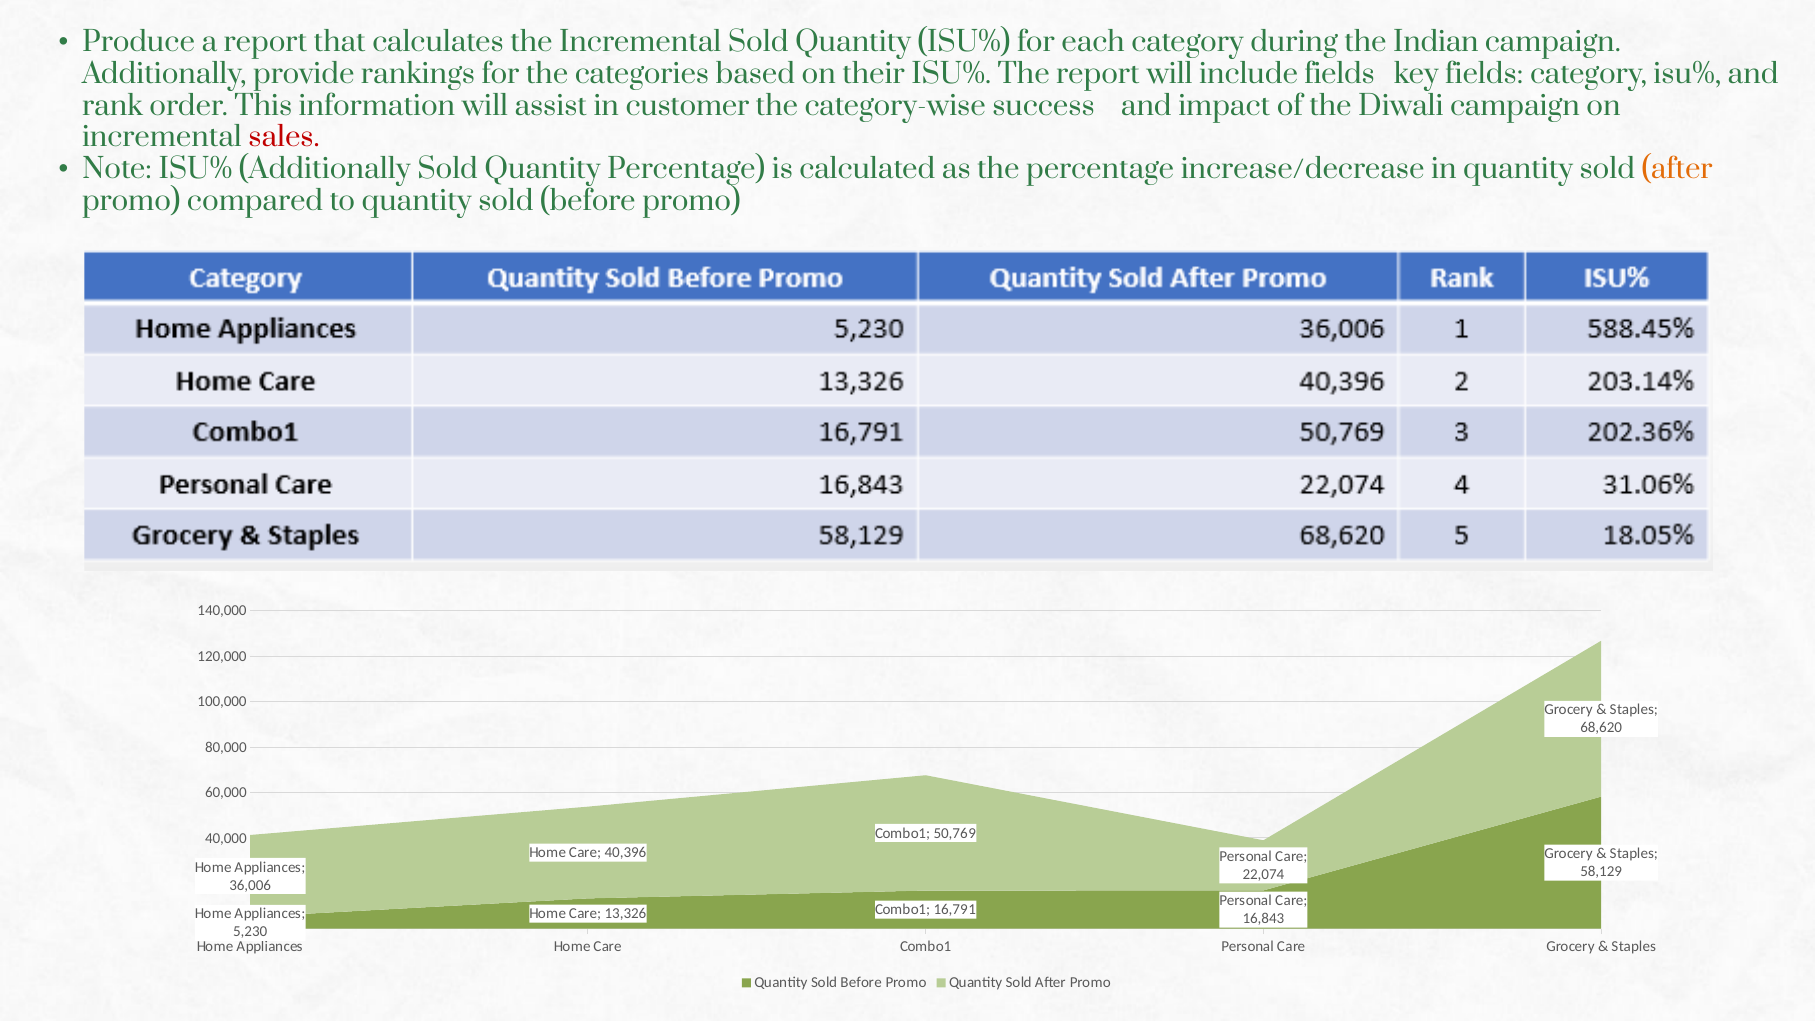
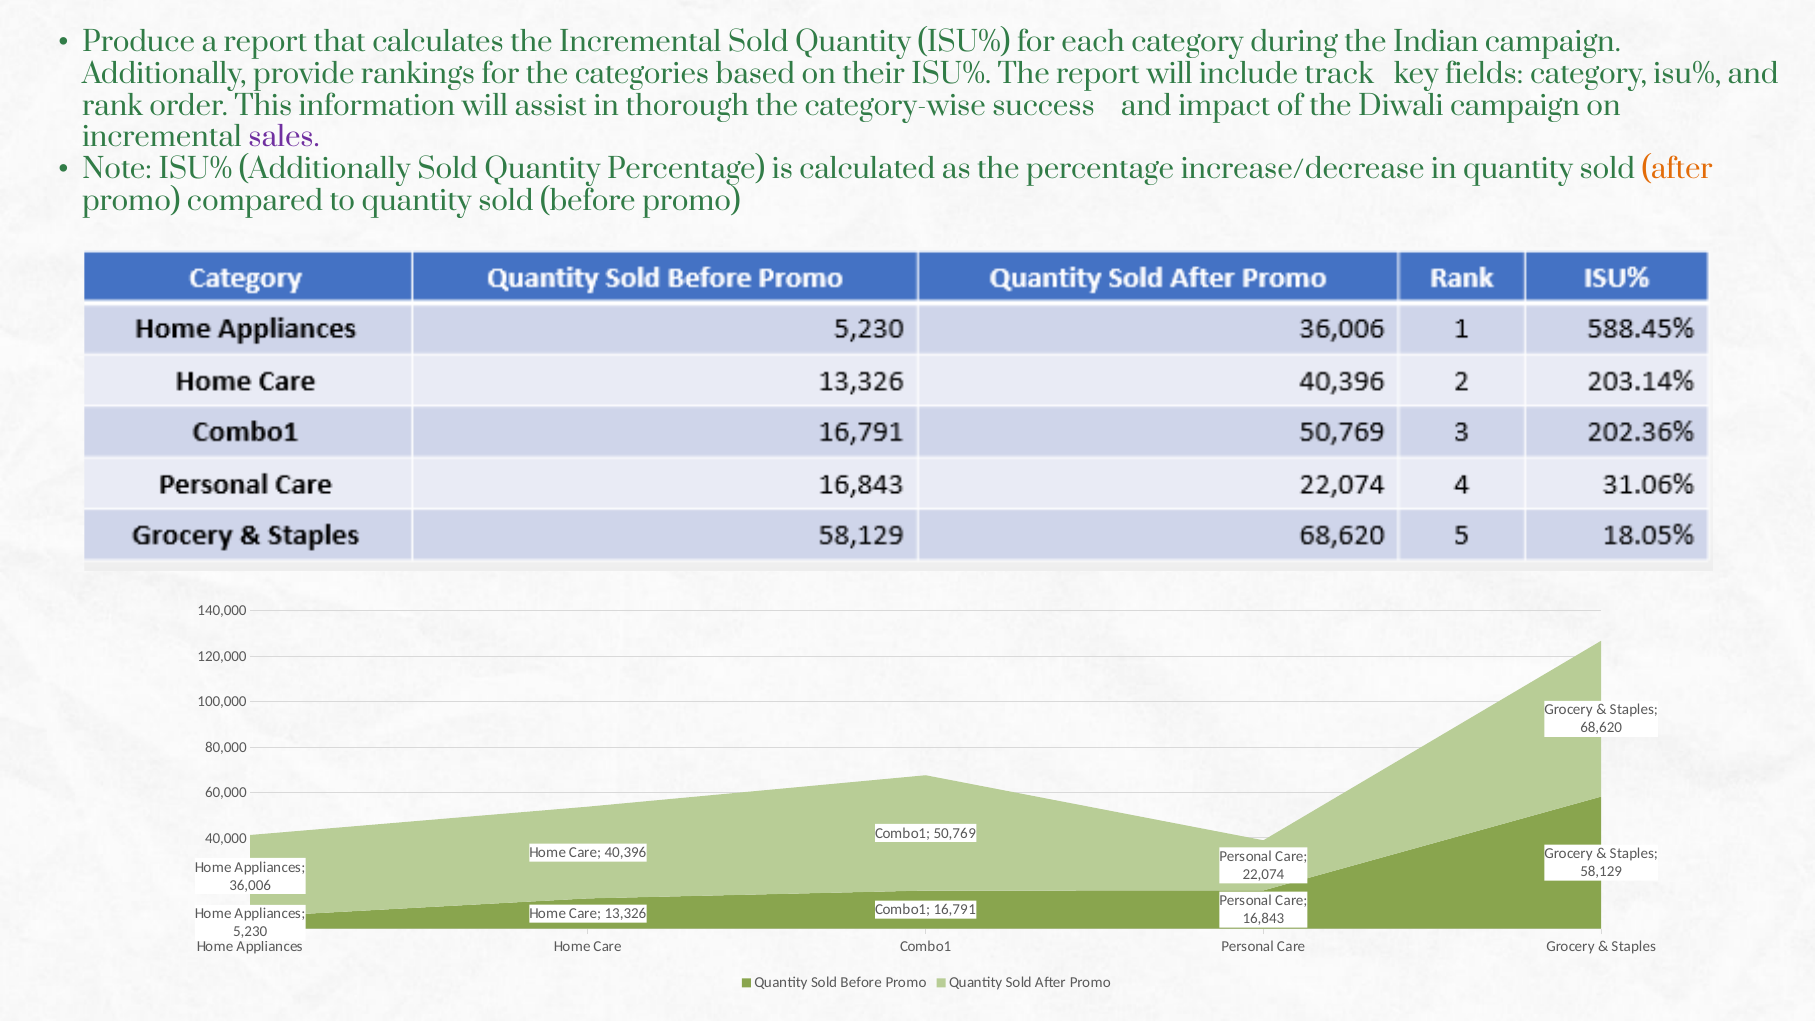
include fields: fields -> track
customer: customer -> thorough
sales colour: red -> purple
